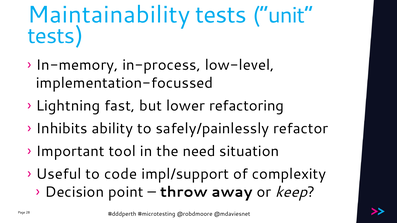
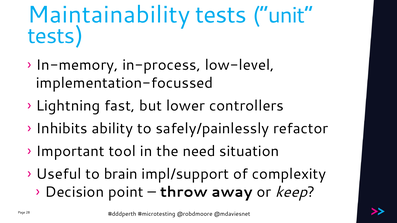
refactoring: refactoring -> controllers
code: code -> brain
